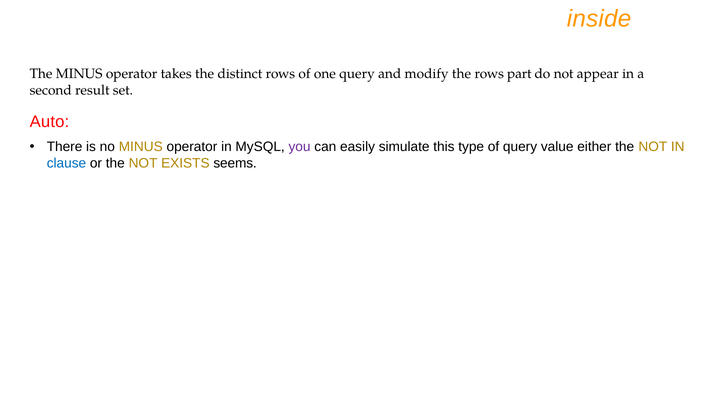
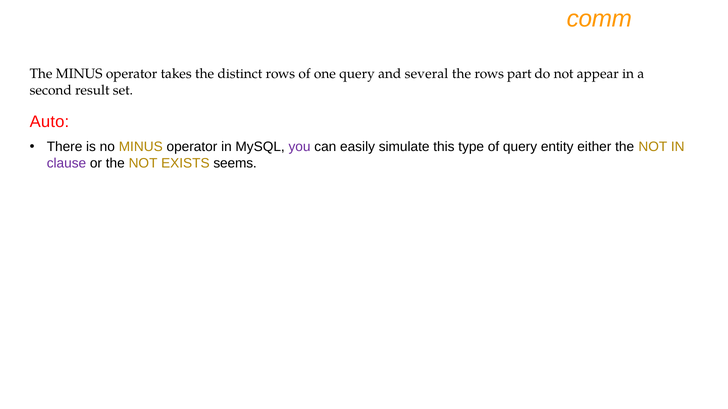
inside: inside -> comm
modify: modify -> several
value: value -> entity
clause colour: blue -> purple
